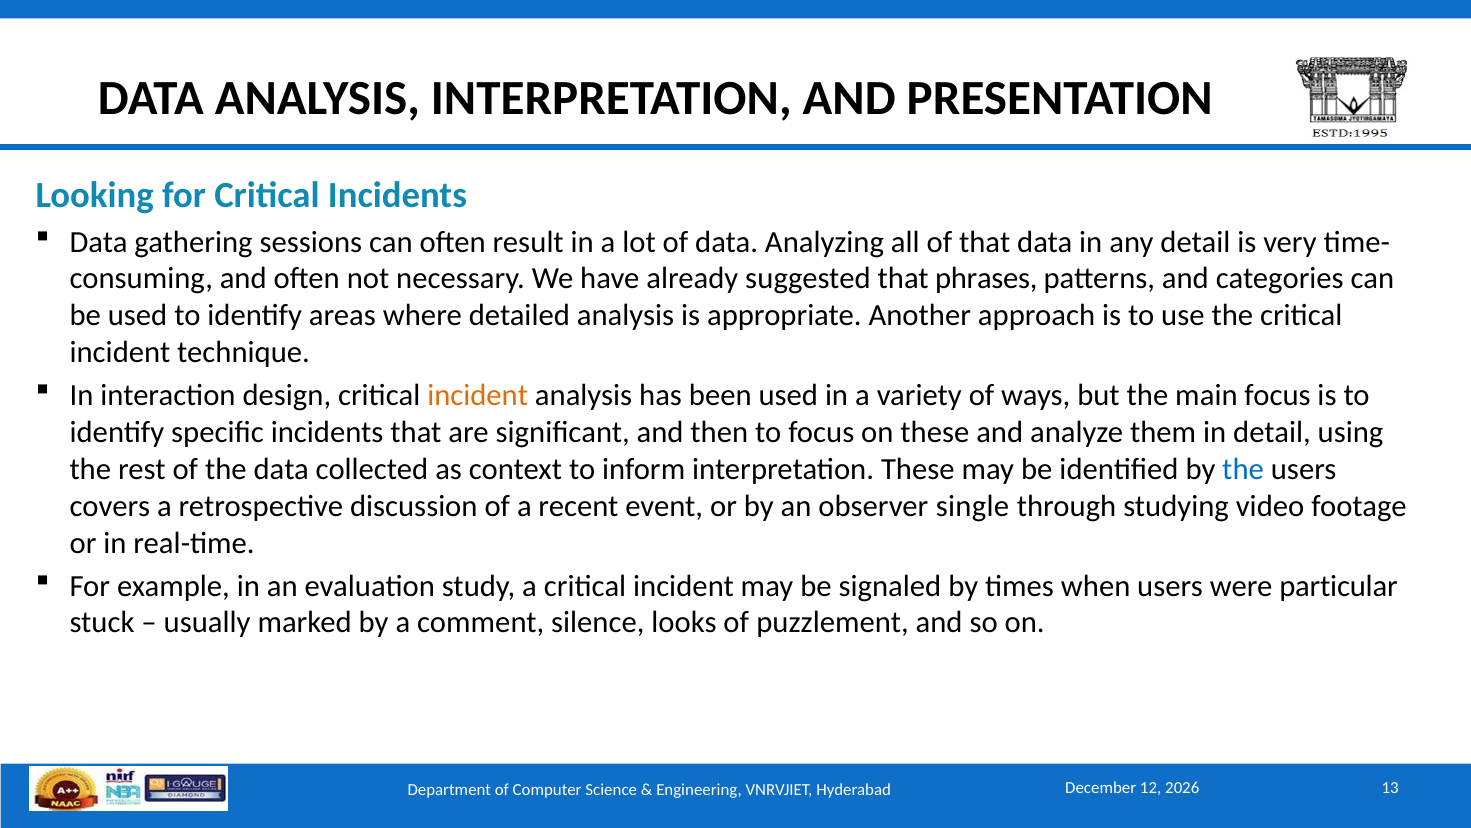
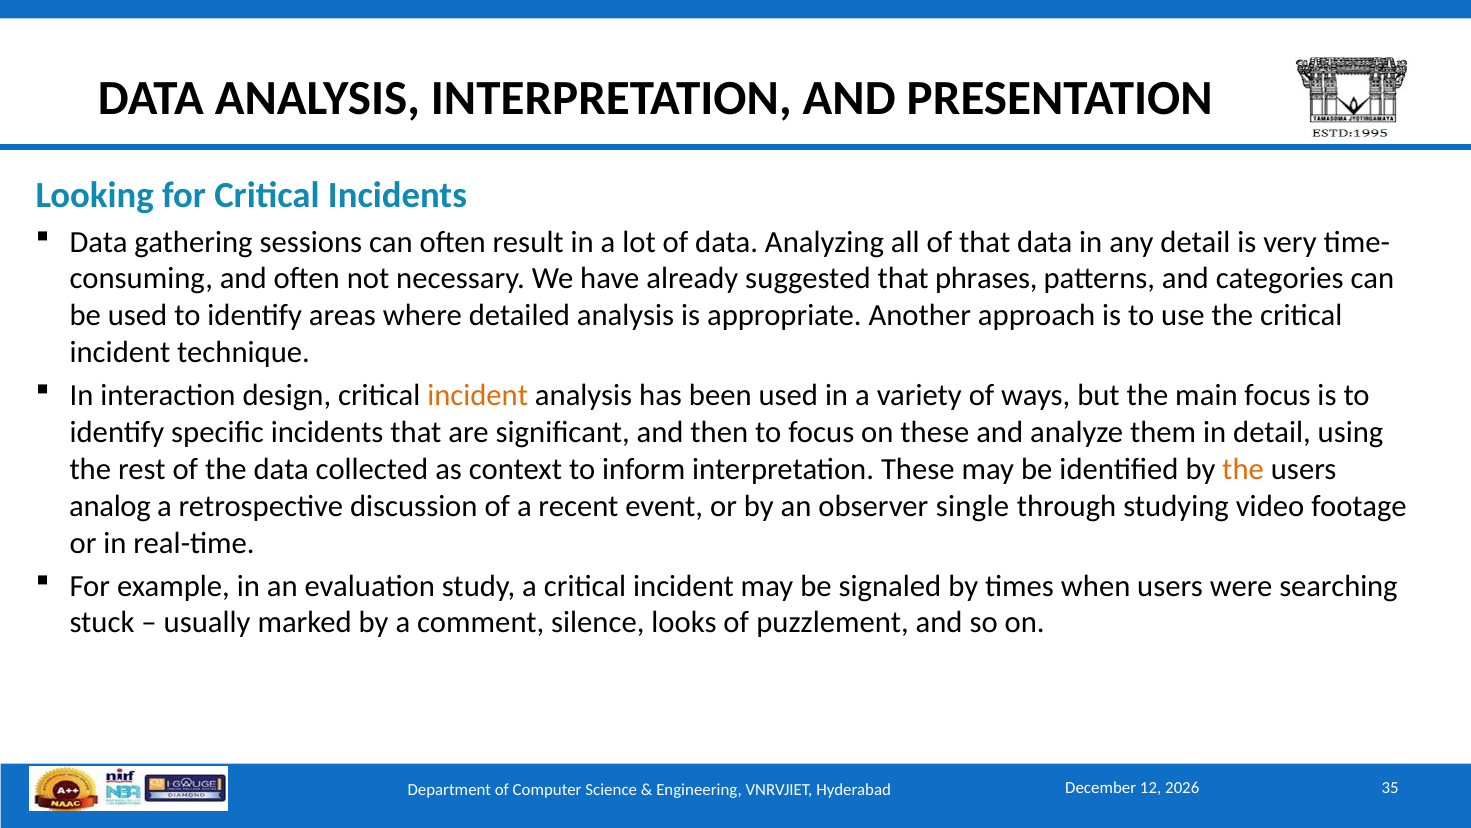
the at (1243, 469) colour: blue -> orange
covers: covers -> analog
particular: particular -> searching
13: 13 -> 35
